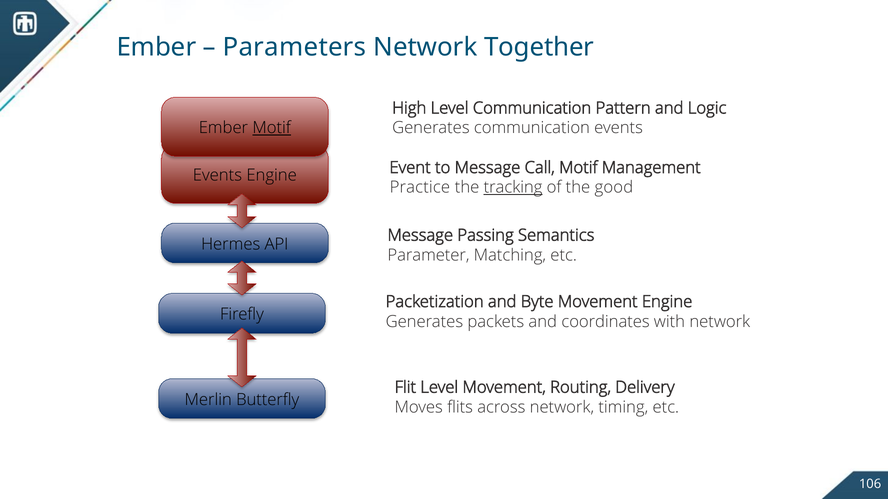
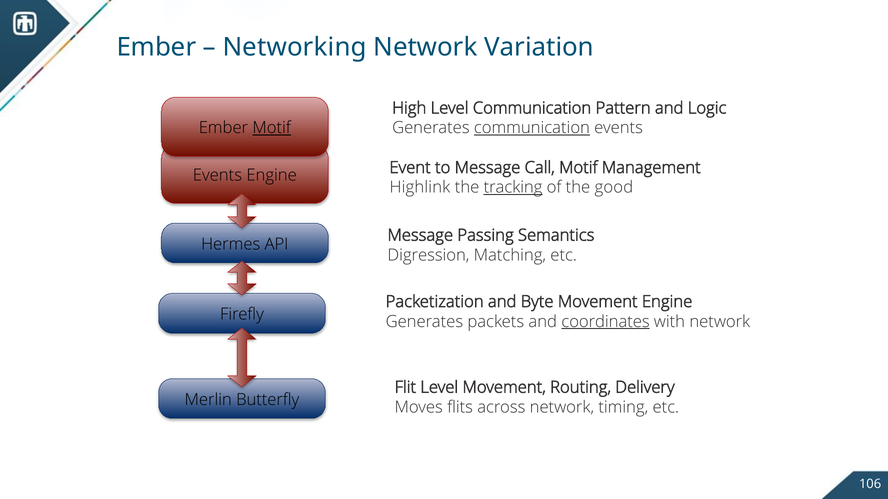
Parameters: Parameters -> Networking
Together: Together -> Variation
communication at (532, 128) underline: none -> present
Practice: Practice -> Highlink
Parameter: Parameter -> Digression
coordinates underline: none -> present
